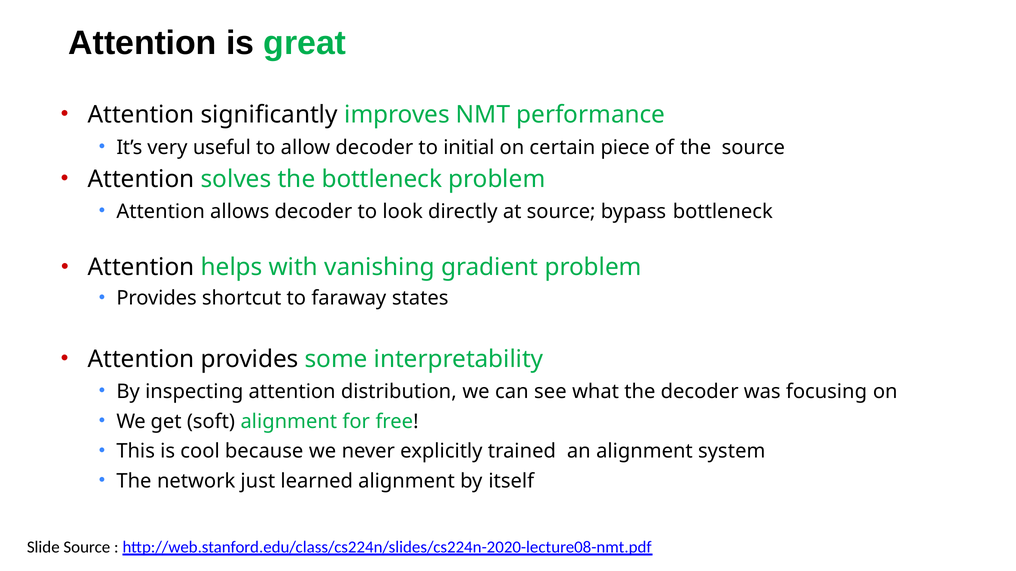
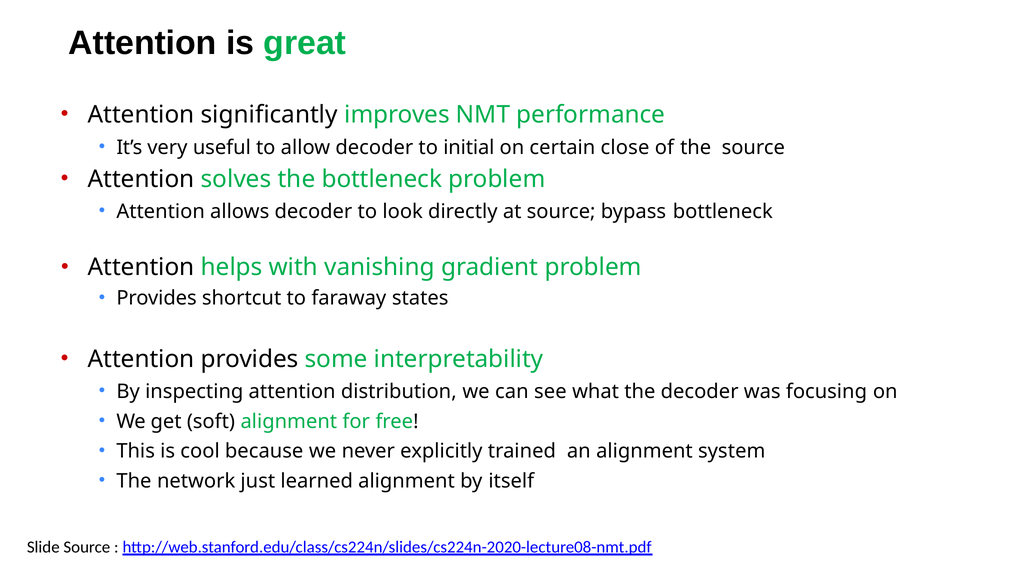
piece: piece -> close
